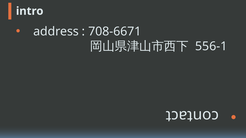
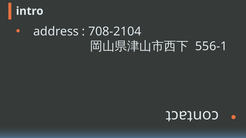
708-6671: 708-6671 -> 708-2104
